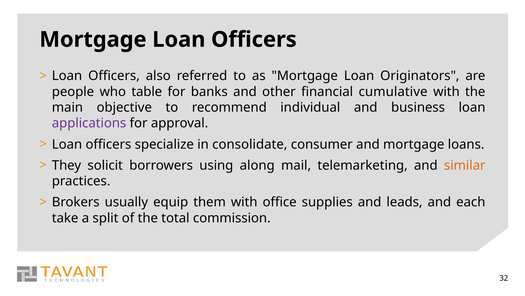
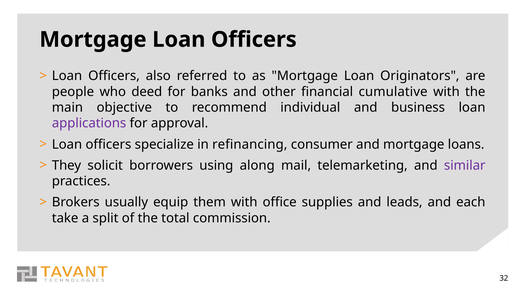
table: table -> deed
consolidate: consolidate -> refinancing
similar colour: orange -> purple
